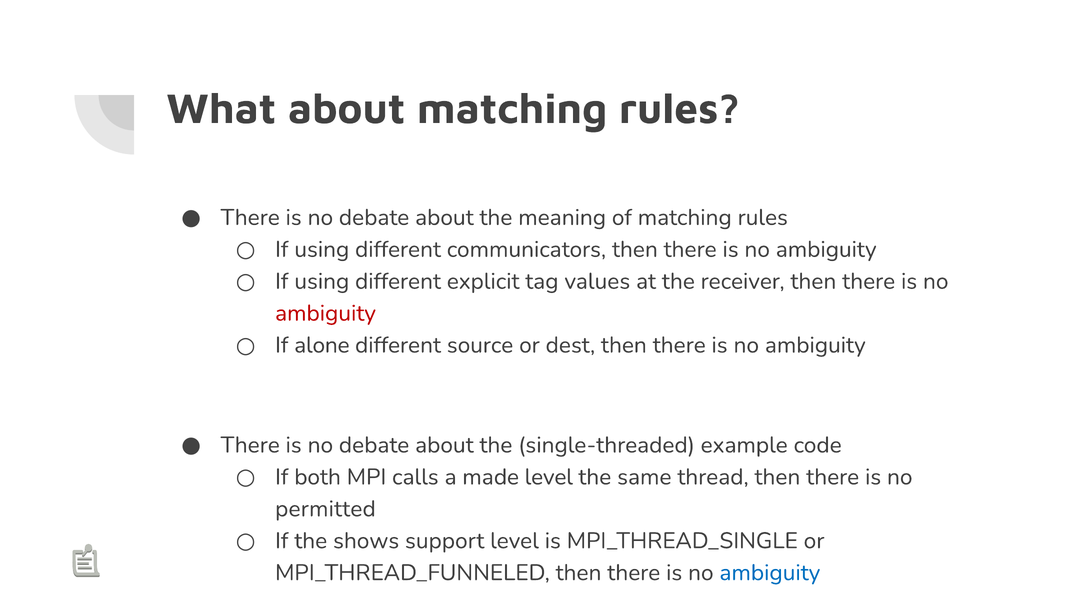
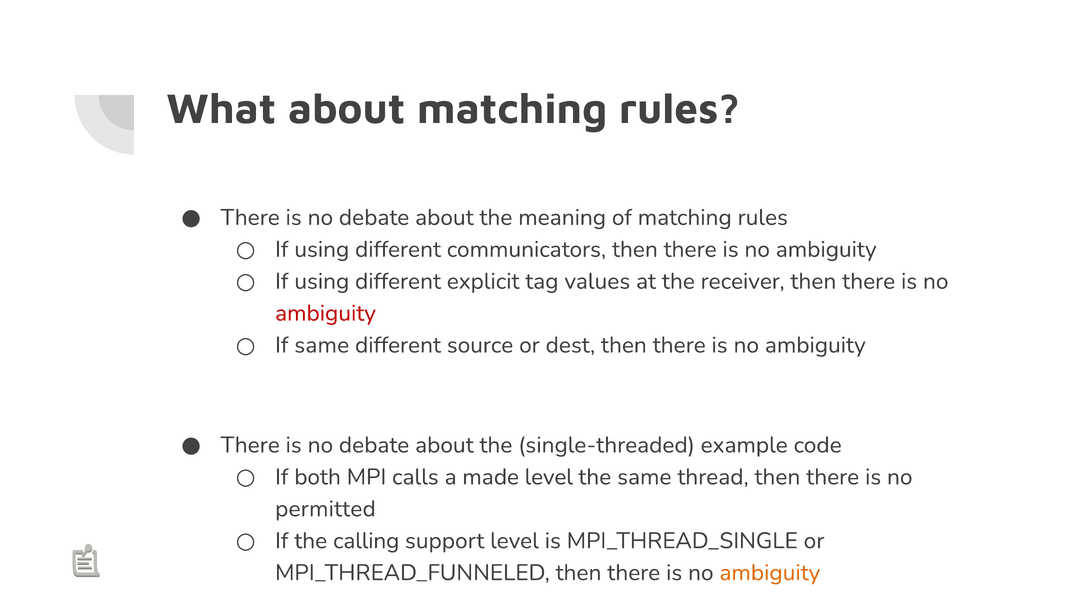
If alone: alone -> same
shows: shows -> calling
ambiguity at (770, 573) colour: blue -> orange
